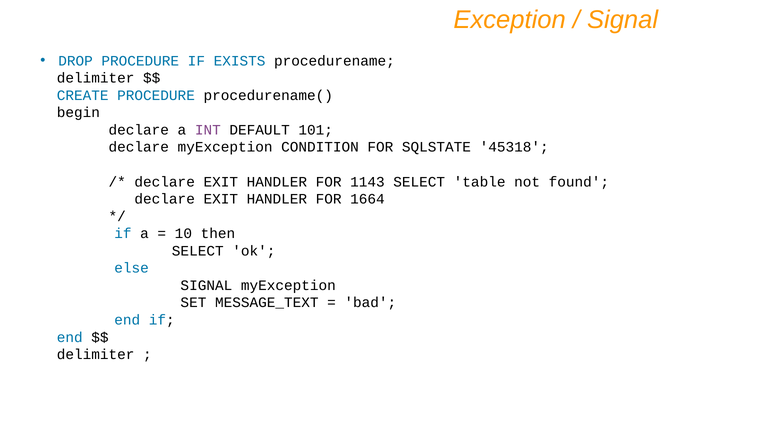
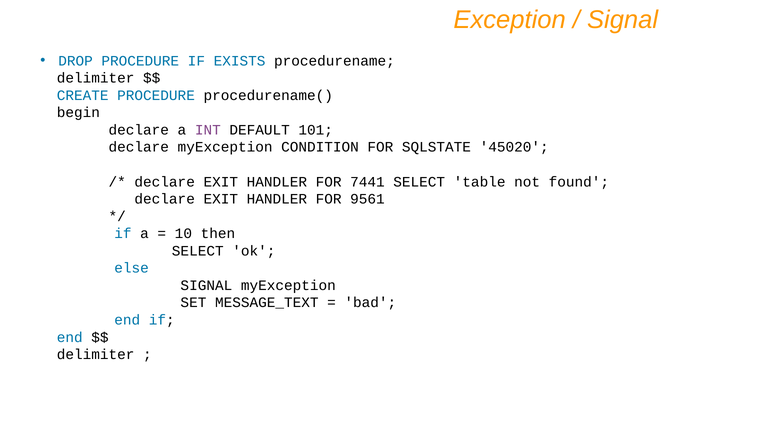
45318: 45318 -> 45020
1143: 1143 -> 7441
1664: 1664 -> 9561
